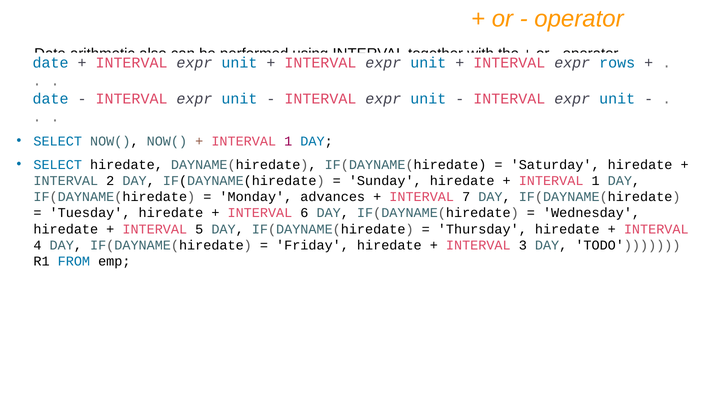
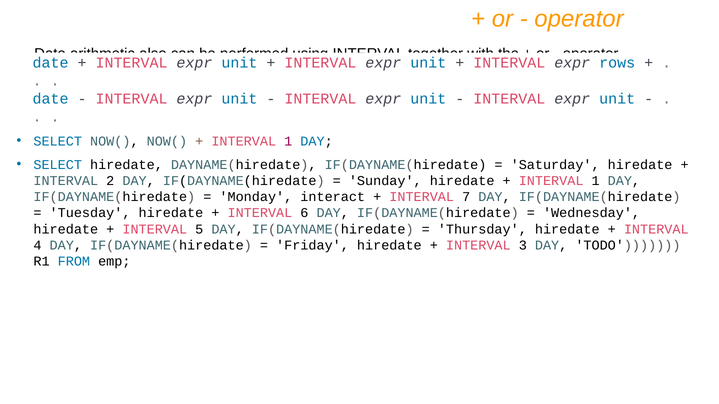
advances: advances -> interact
